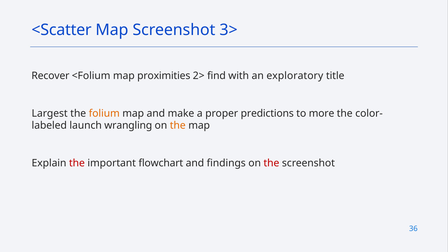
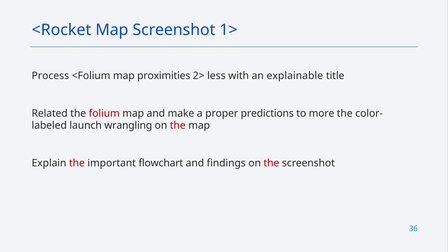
<Scatter: <Scatter -> <Rocket
3>: 3> -> 1>
Recover: Recover -> Process
find: find -> less
exploratory: exploratory -> explainable
Largest: Largest -> Related
folium colour: orange -> red
the at (178, 126) colour: orange -> red
